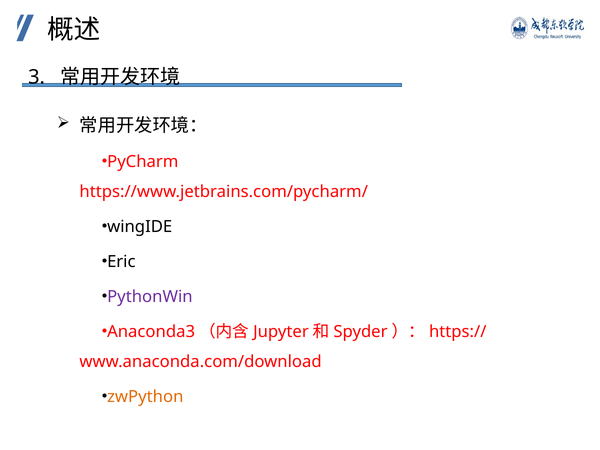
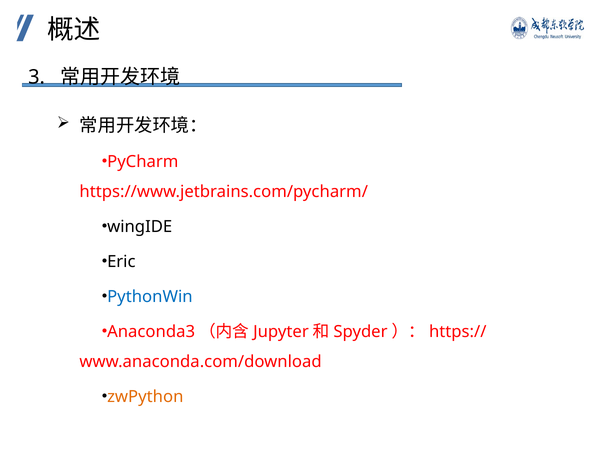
PythonWin colour: purple -> blue
